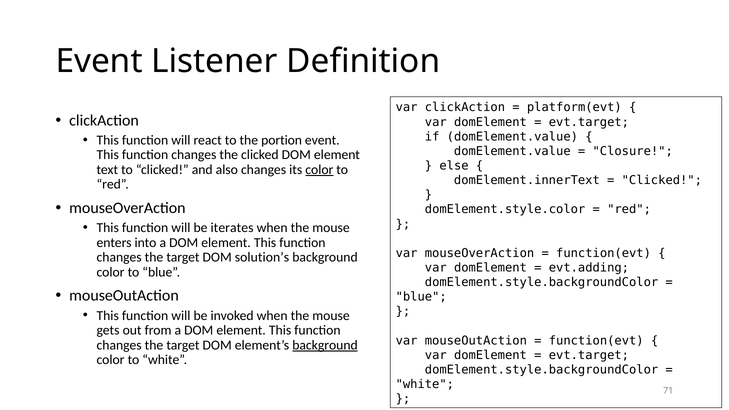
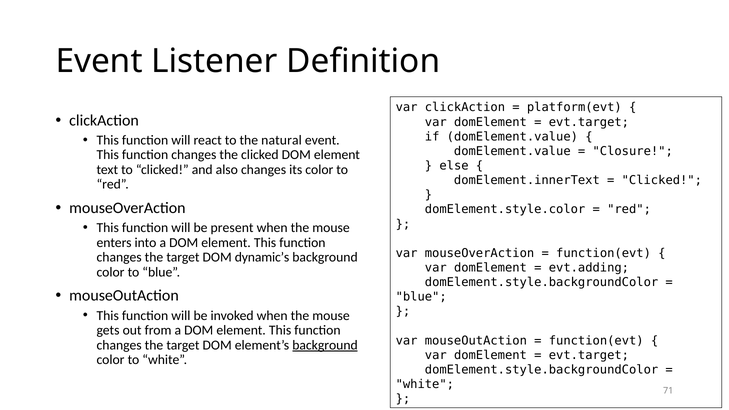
portion: portion -> natural
color at (319, 170) underline: present -> none
iterates: iterates -> present
solution’s: solution’s -> dynamic’s
